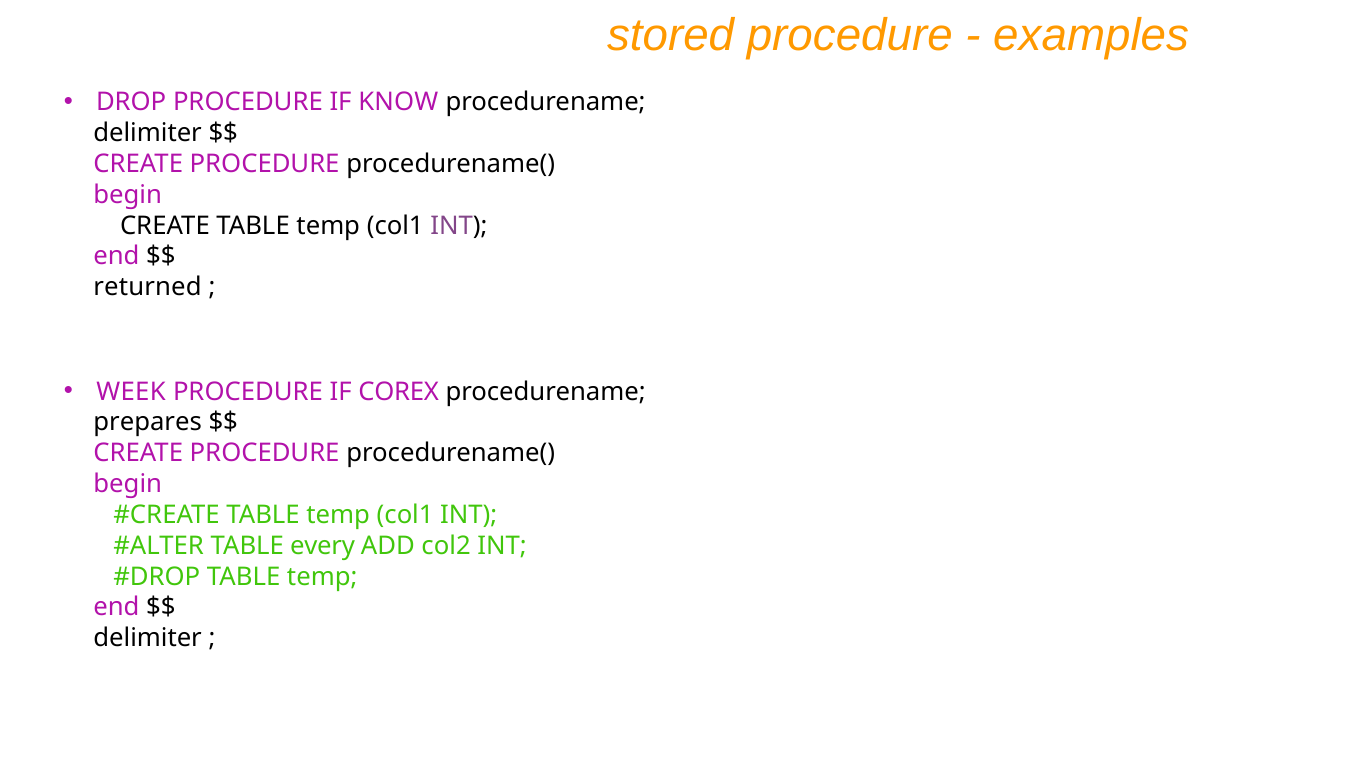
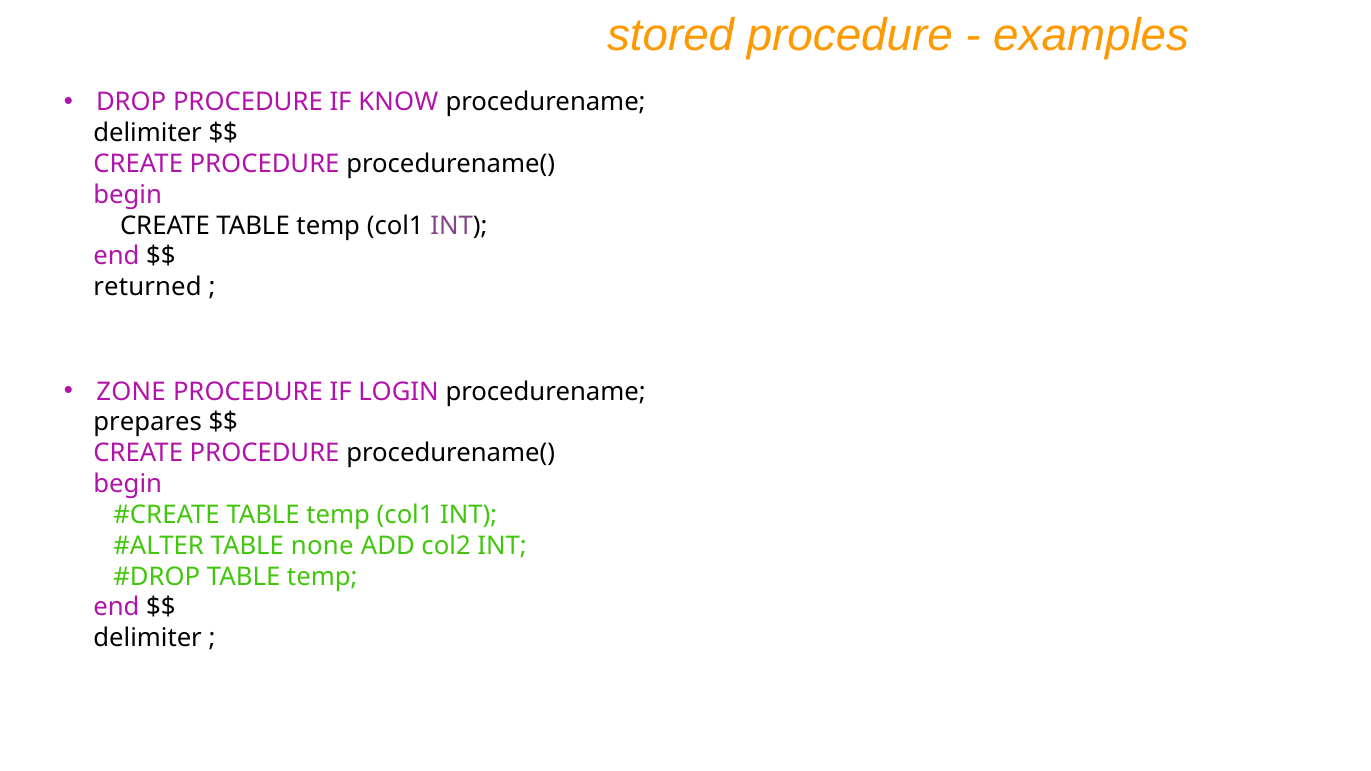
WEEK: WEEK -> ZONE
COREX: COREX -> LOGIN
every: every -> none
